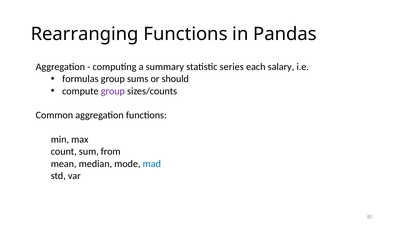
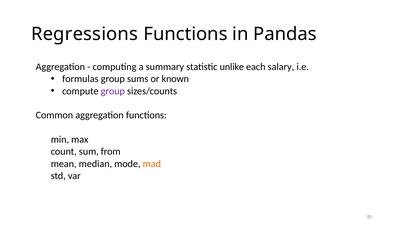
Rearranging: Rearranging -> Regressions
series: series -> unlike
should: should -> known
mad colour: blue -> orange
